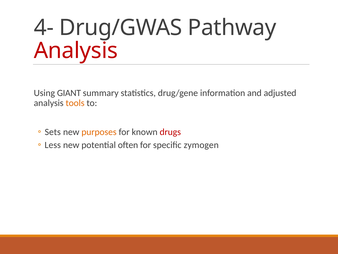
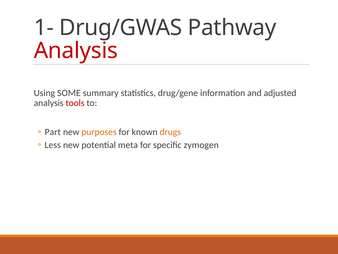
4-: 4- -> 1-
GIANT: GIANT -> SOME
tools colour: orange -> red
Sets: Sets -> Part
drugs colour: red -> orange
often: often -> meta
